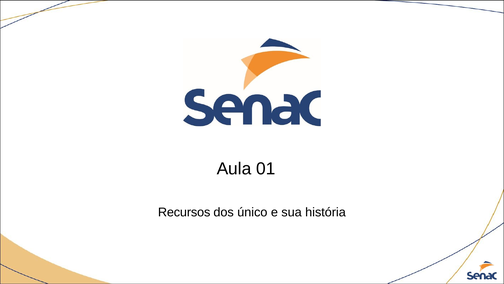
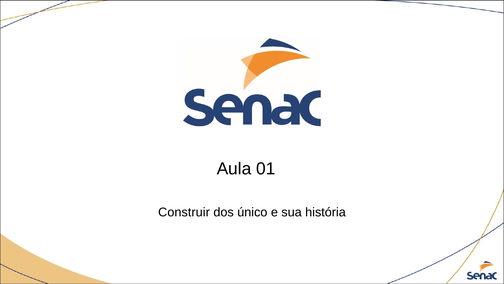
Recursos: Recursos -> Construir
